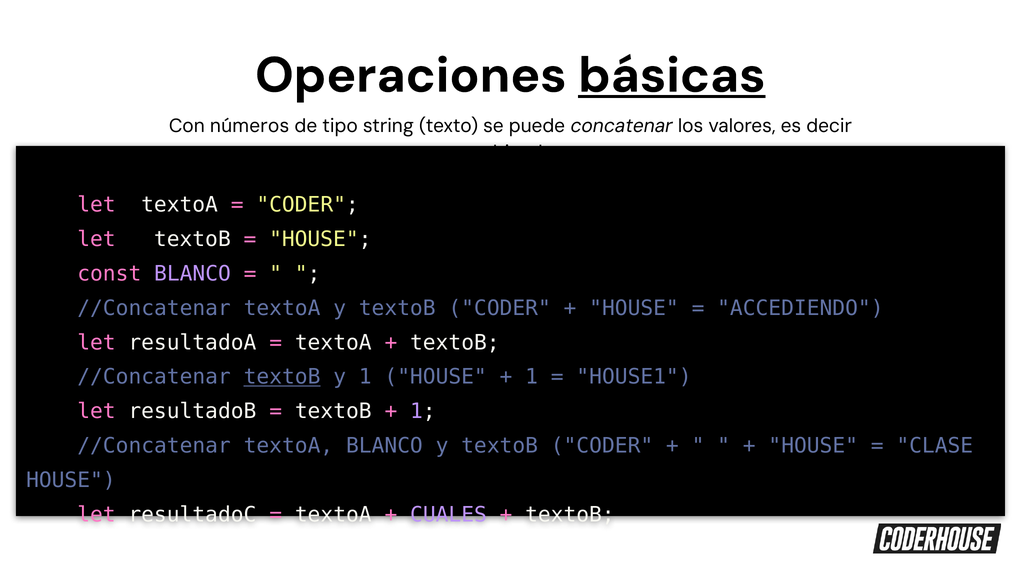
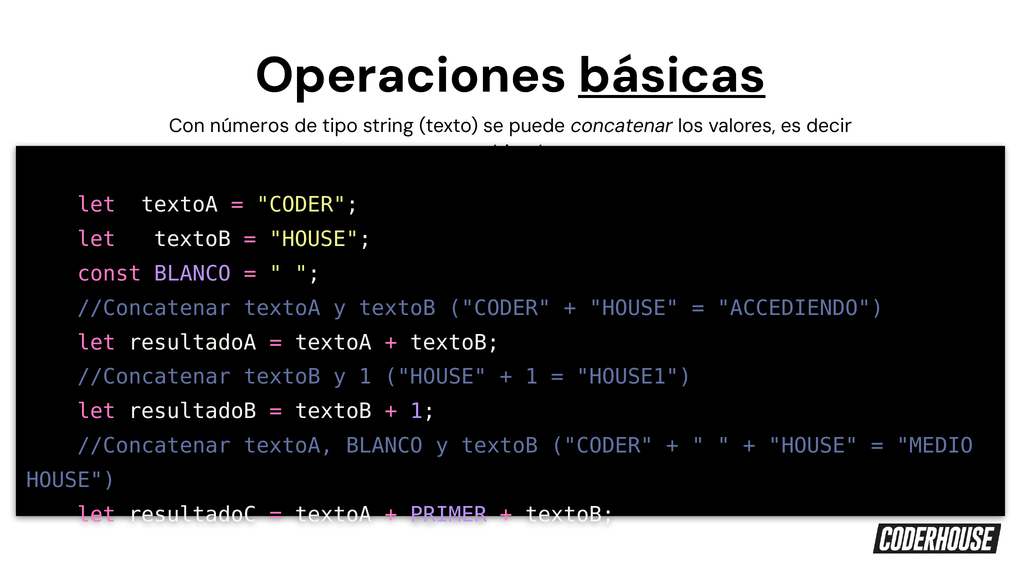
textoB at (282, 377) underline: present -> none
CLASE: CLASE -> MEDIO
CUALES: CUALES -> PRIMER
